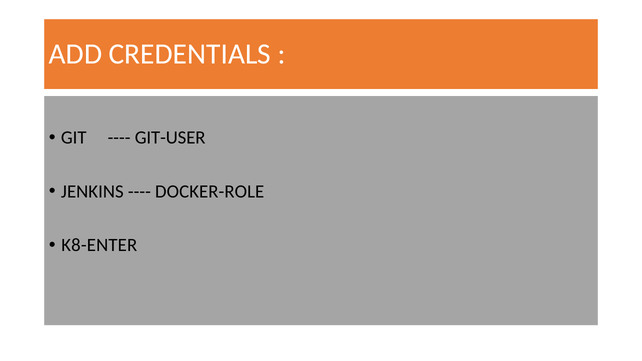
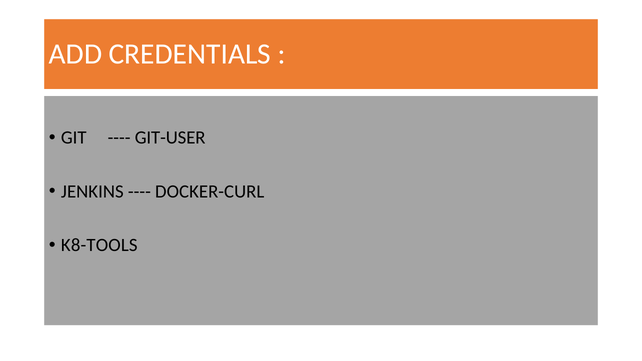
DOCKER-ROLE: DOCKER-ROLE -> DOCKER-CURL
K8-ENTER: K8-ENTER -> K8-TOOLS
